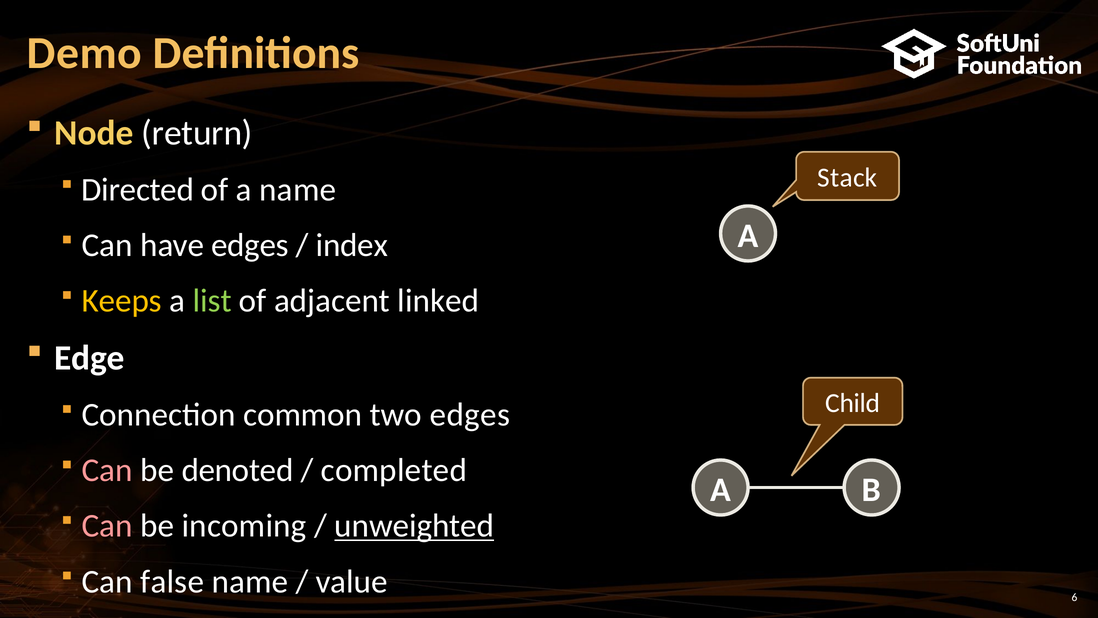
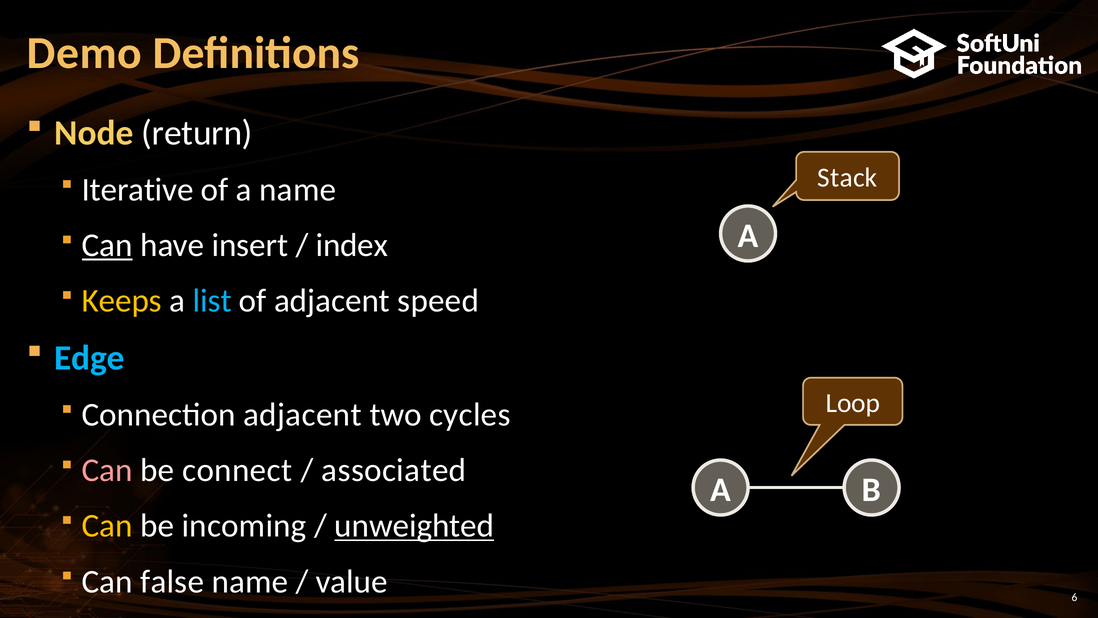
Directed: Directed -> Iterative
Can at (107, 245) underline: none -> present
have edges: edges -> insert
list colour: light green -> light blue
linked: linked -> speed
Edge colour: white -> light blue
Child: Child -> Loop
Connection common: common -> adjacent
two edges: edges -> cycles
denoted: denoted -> connect
completed: completed -> associated
Can at (107, 526) colour: pink -> yellow
